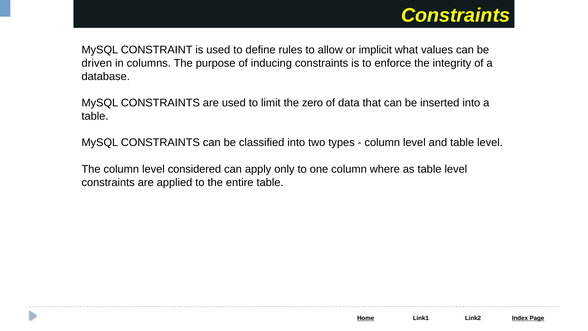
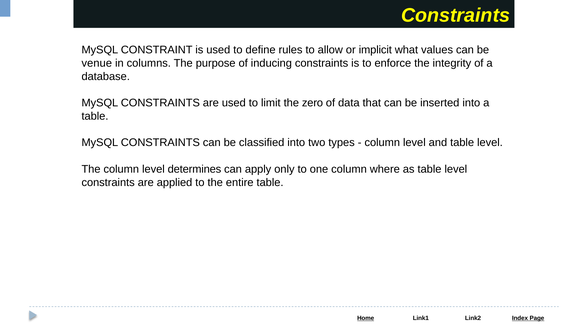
driven: driven -> venue
considered: considered -> determines
